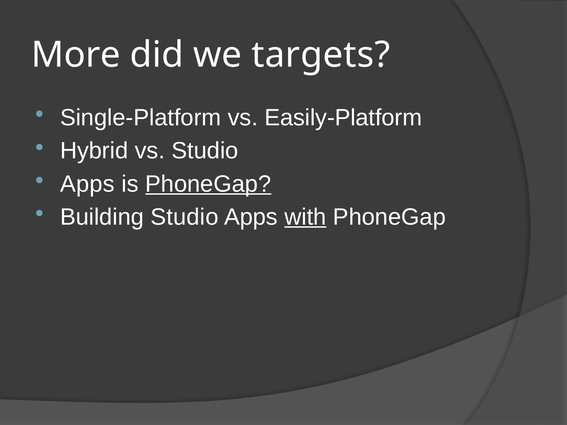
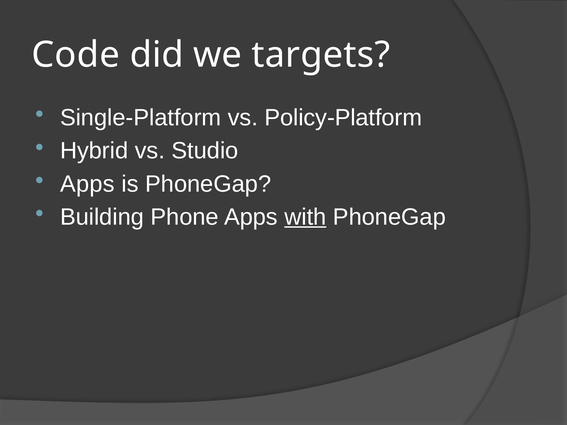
More: More -> Code
Easily-Platform: Easily-Platform -> Policy-Platform
PhoneGap at (208, 184) underline: present -> none
Building Studio: Studio -> Phone
